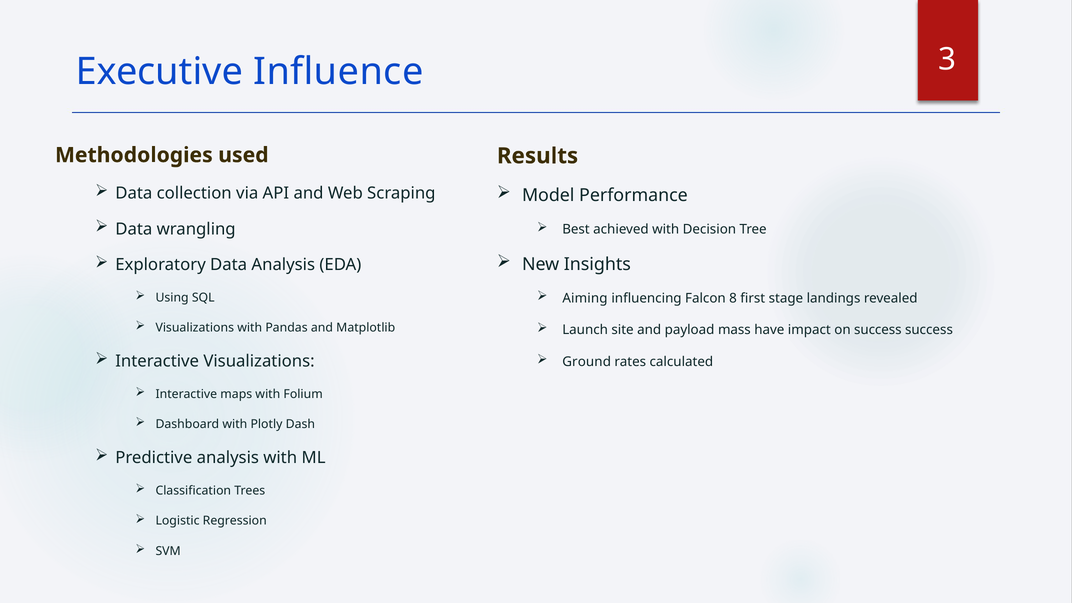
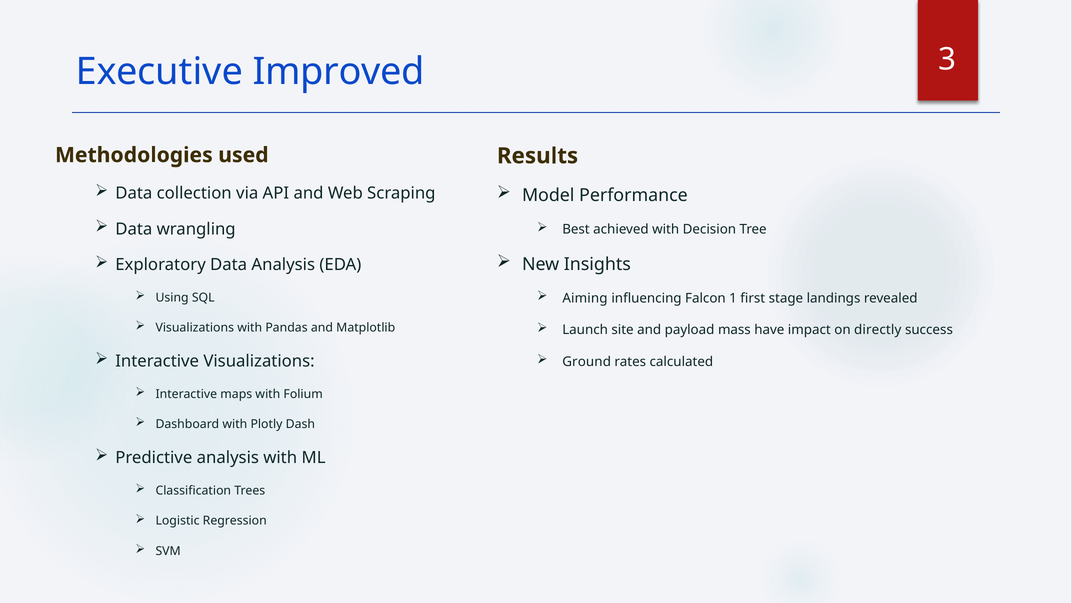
Influence: Influence -> Improved
8: 8 -> 1
on success: success -> directly
